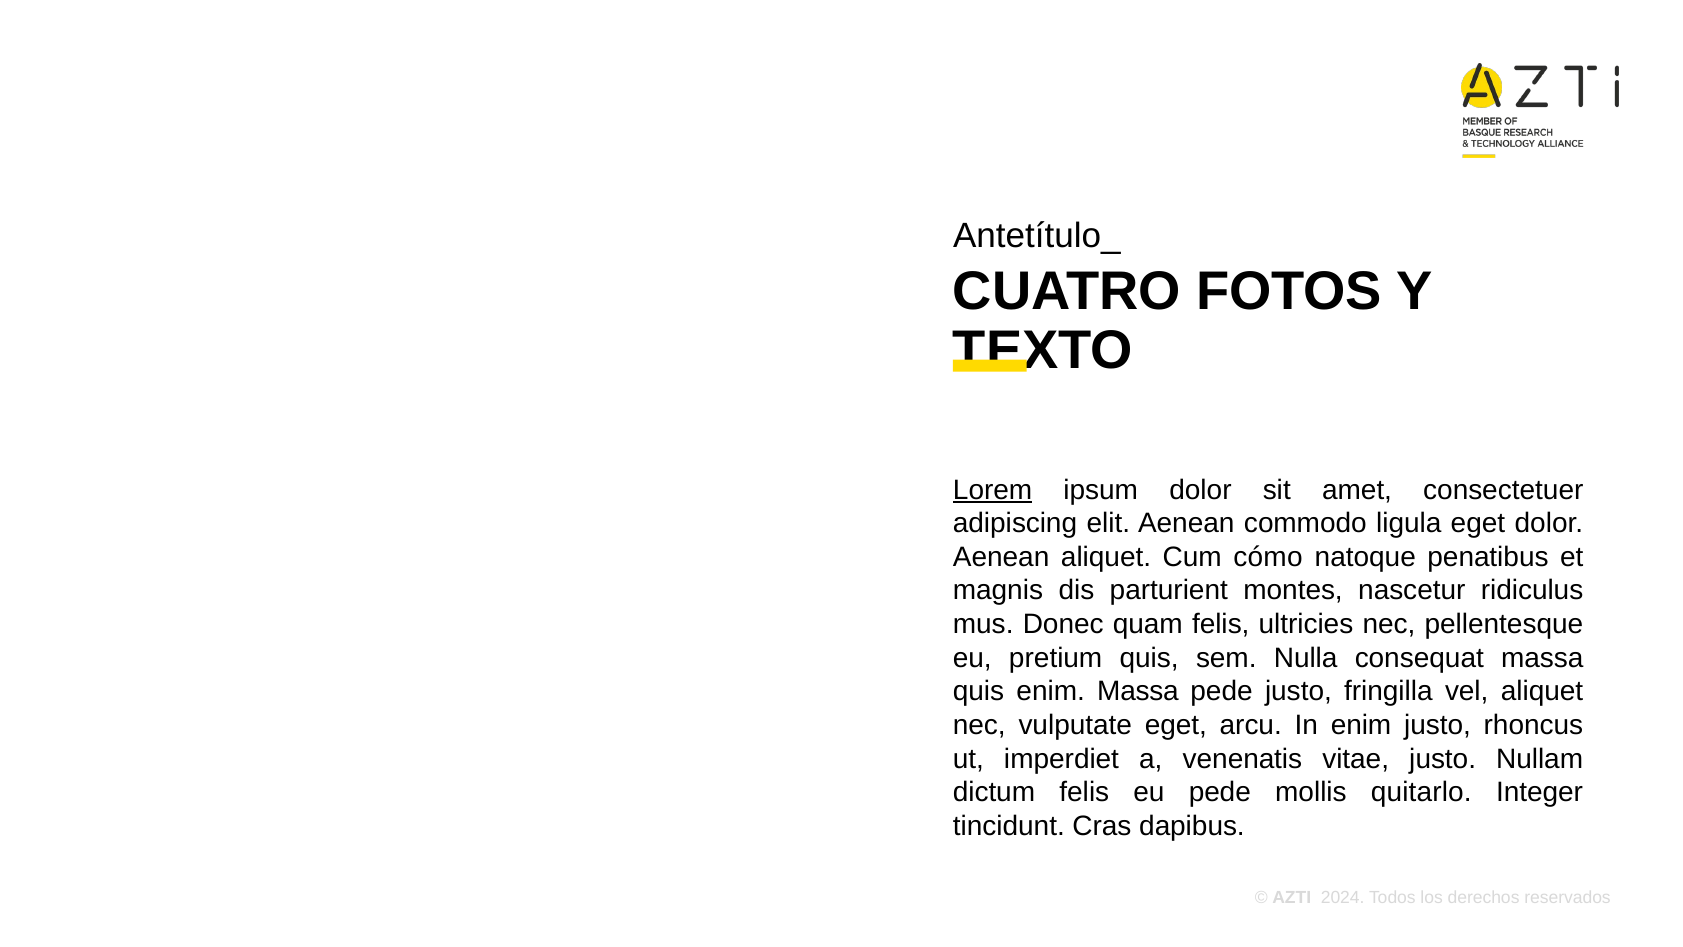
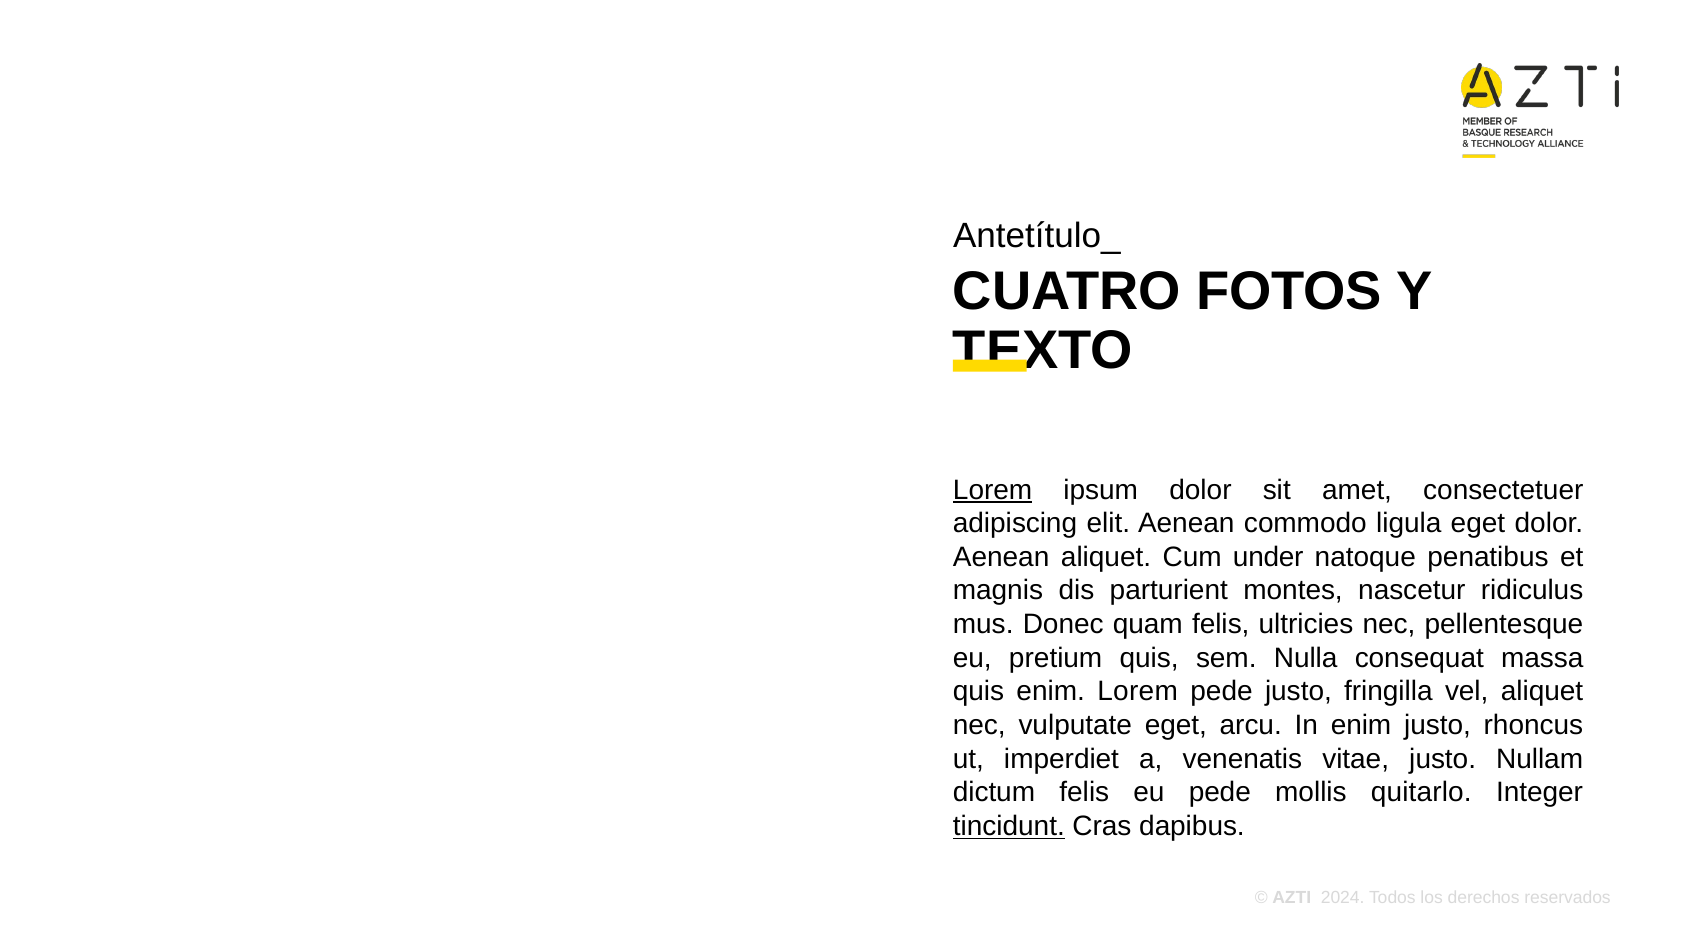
cómo: cómo -> under
enim Massa: Massa -> Lorem
tincidunt underline: none -> present
